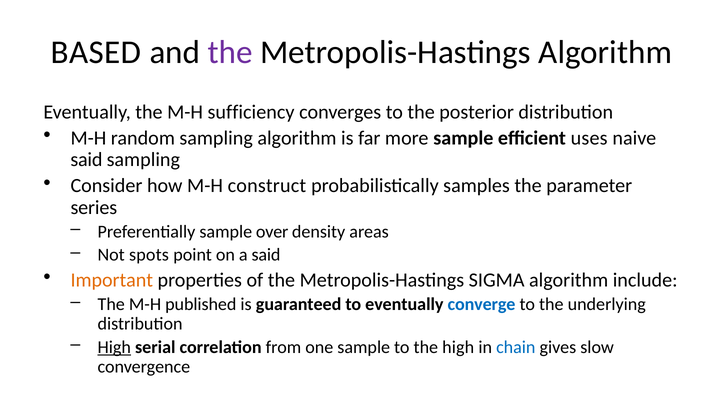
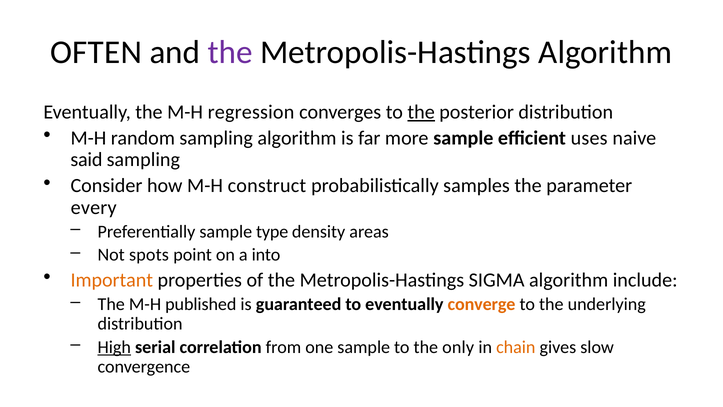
BASED: BASED -> OFTEN
sufficiency: sufficiency -> regression
the at (421, 112) underline: none -> present
series: series -> every
over: over -> type
a said: said -> into
converge colour: blue -> orange
the high: high -> only
chain colour: blue -> orange
